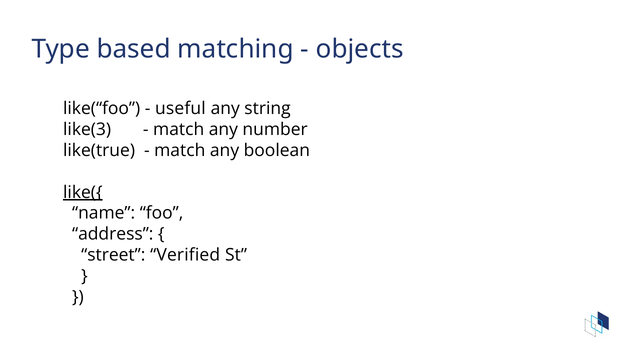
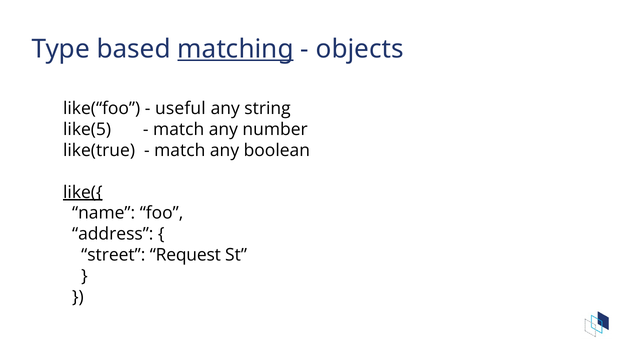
matching underline: none -> present
like(3: like(3 -> like(5
Verified: Verified -> Request
